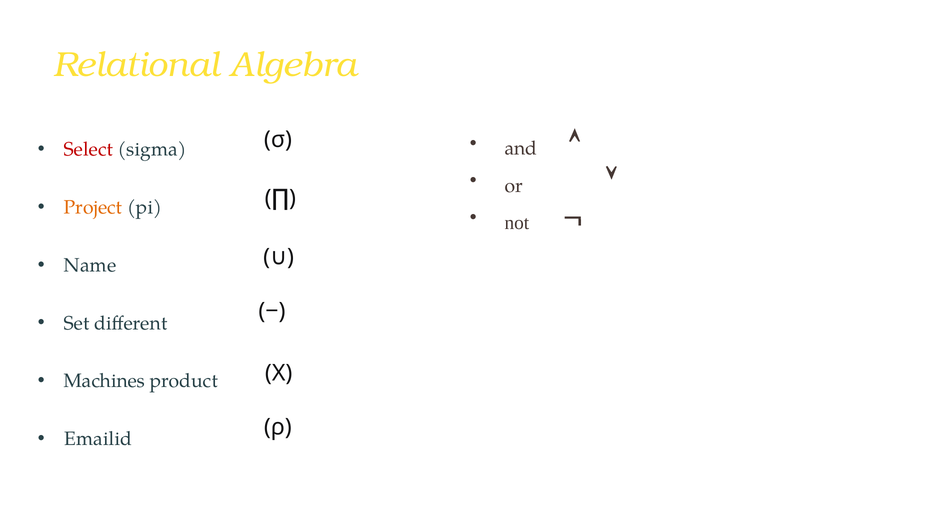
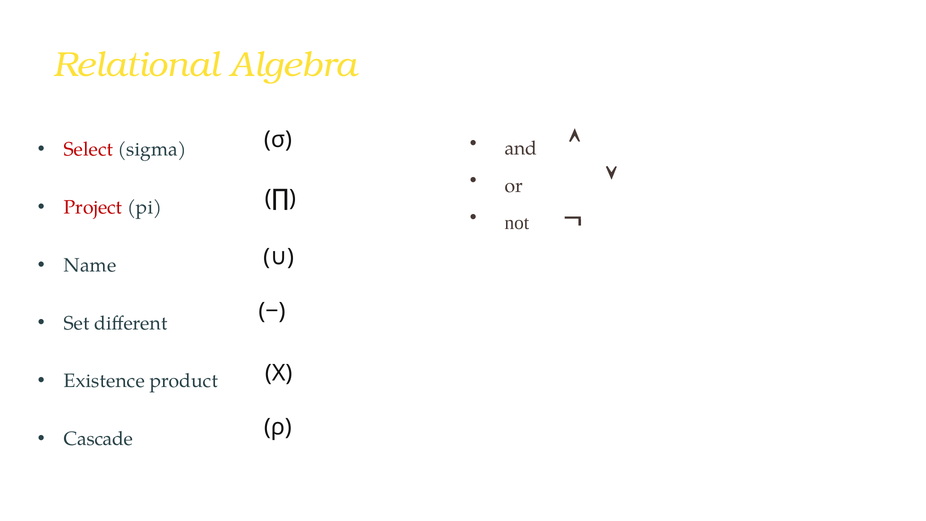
Project colour: orange -> red
Machines: Machines -> Existence
Emailid: Emailid -> Cascade
